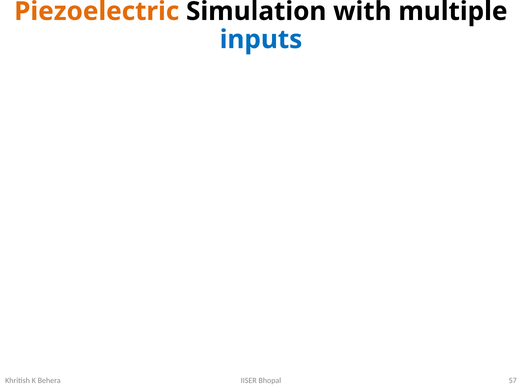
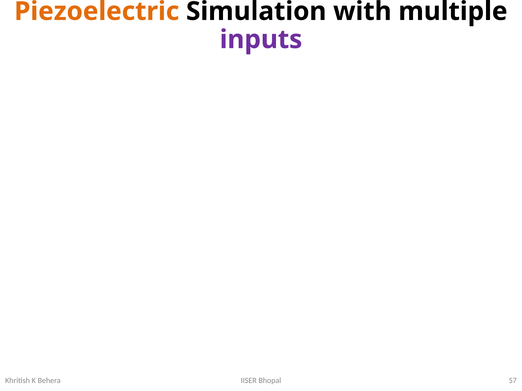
inputs colour: blue -> purple
